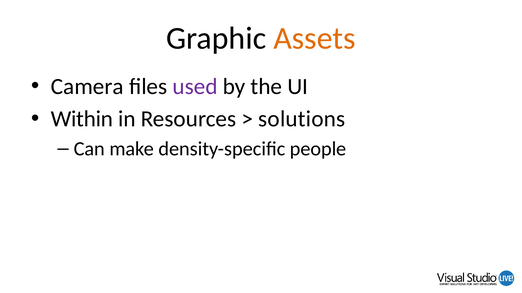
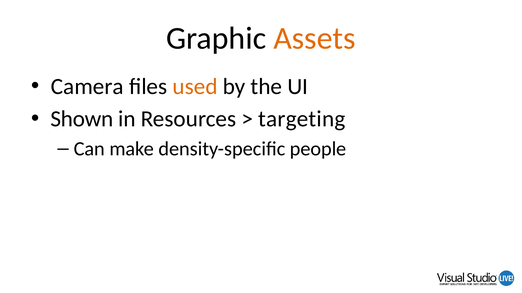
used colour: purple -> orange
Within: Within -> Shown
solutions: solutions -> targeting
